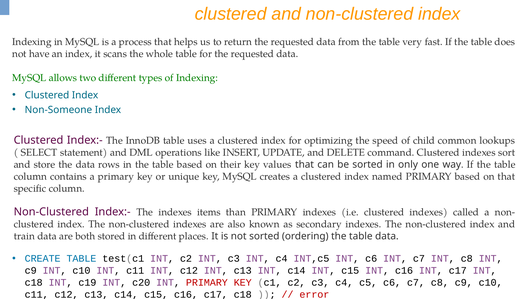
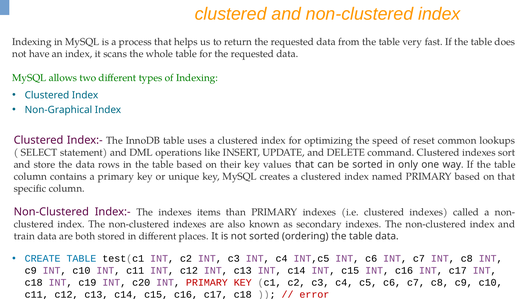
Non-Someone: Non-Someone -> Non-Graphical
child: child -> reset
